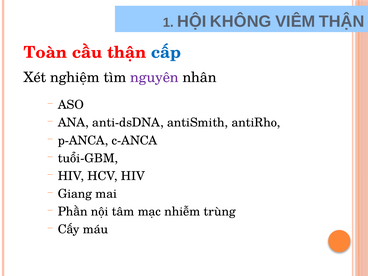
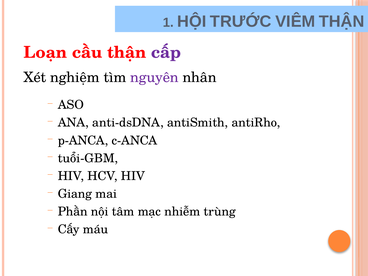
KHÔNG: KHÔNG -> TRƯỚC
Toàn: Toàn -> Loạn
cấp colour: blue -> purple
